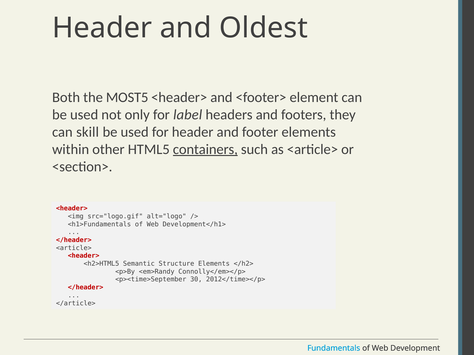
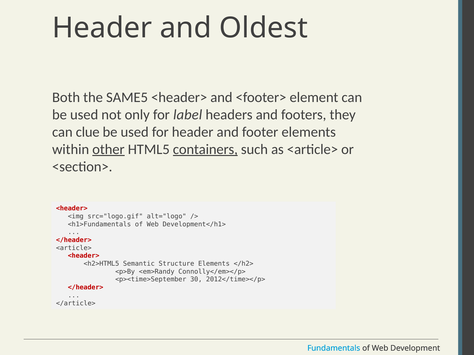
MOST5: MOST5 -> SAME5
skill: skill -> clue
other underline: none -> present
